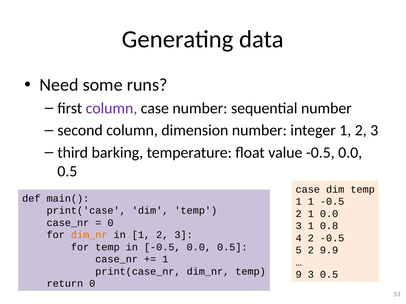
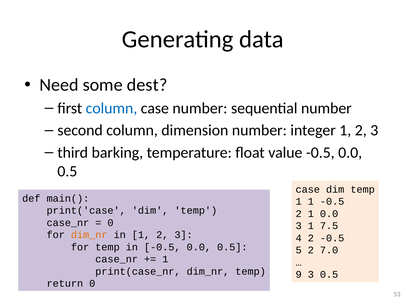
runs: runs -> dest
column at (111, 108) colour: purple -> blue
0.8: 0.8 -> 7.5
9.9: 9.9 -> 7.0
